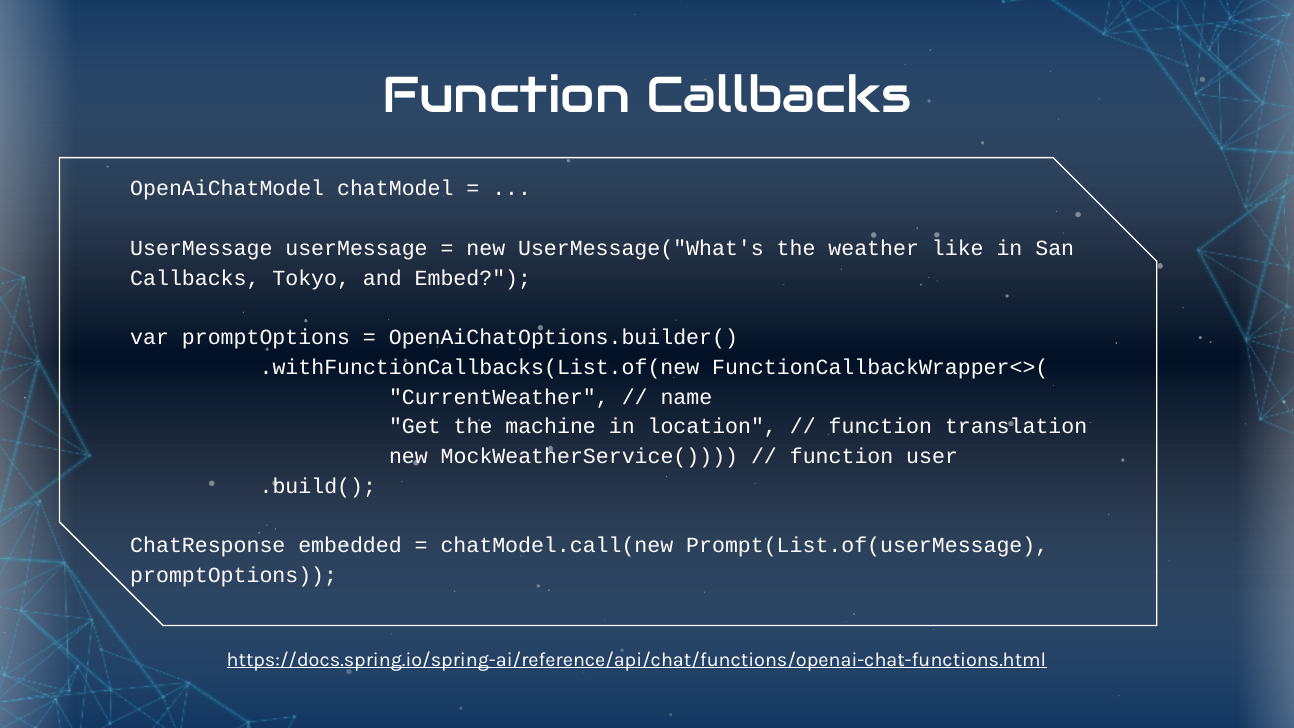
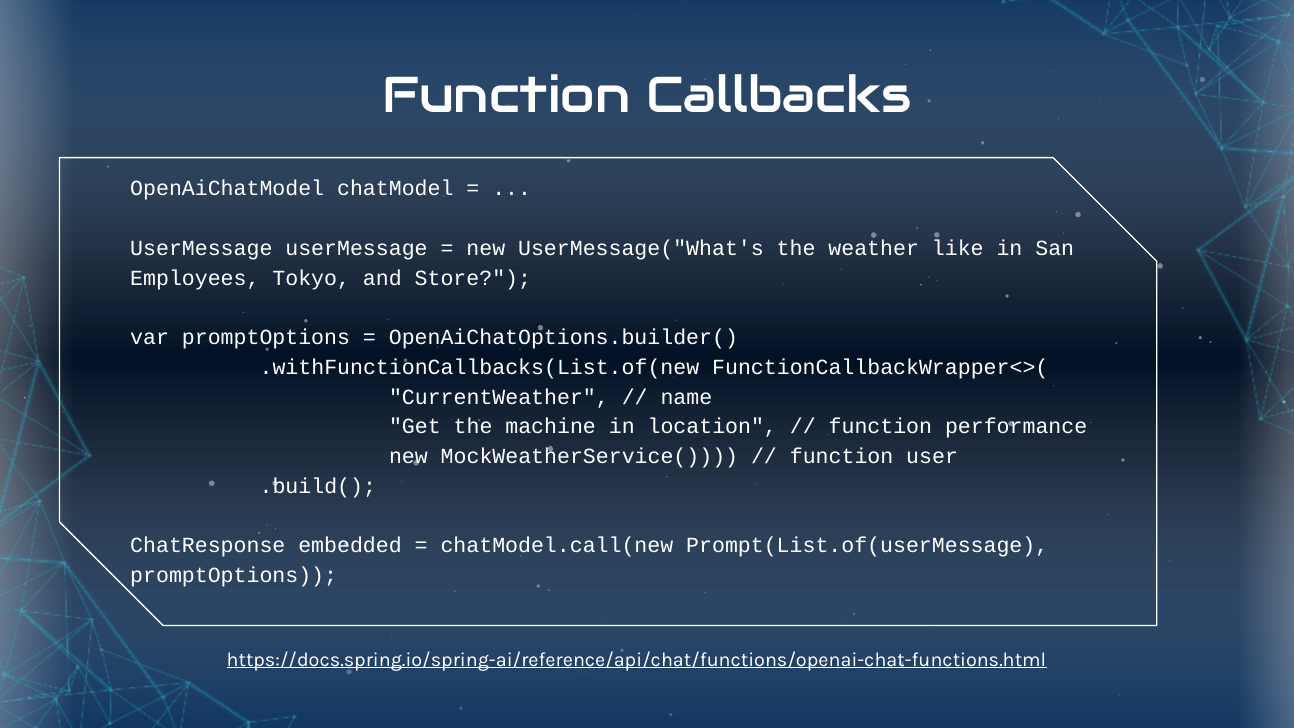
Callbacks at (195, 278): Callbacks -> Employees
Embed: Embed -> Store
translation: translation -> performance
